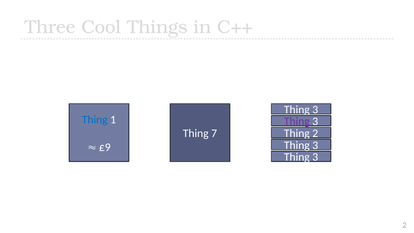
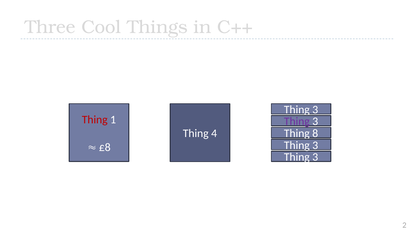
Thing at (95, 120) colour: blue -> red
Thing 2: 2 -> 8
7: 7 -> 4
£9: £9 -> £8
